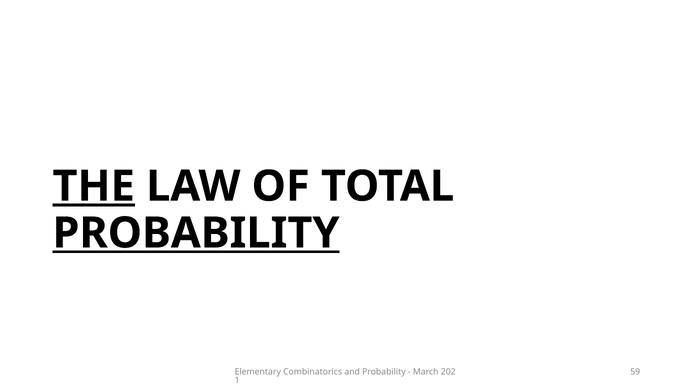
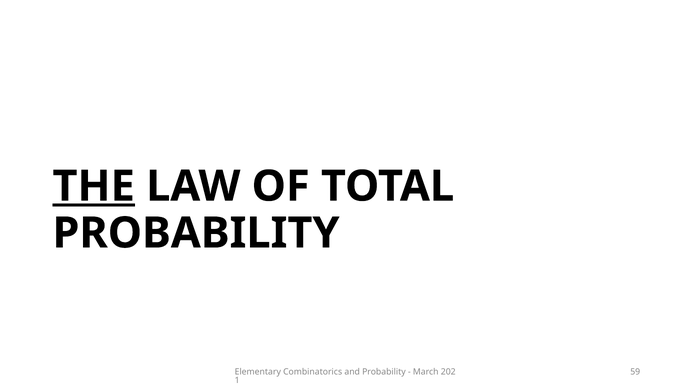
PROBABILITY at (196, 233) underline: present -> none
